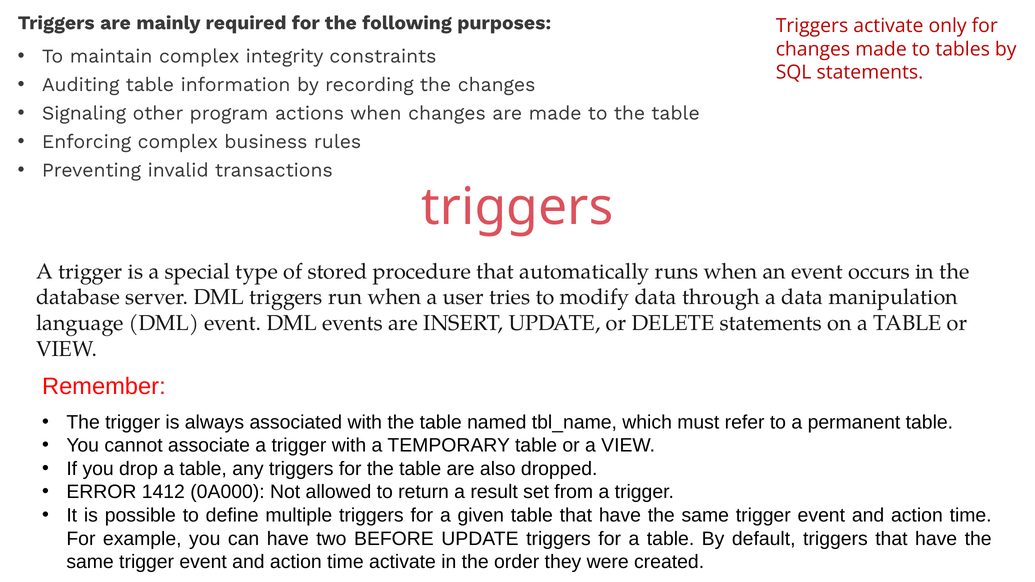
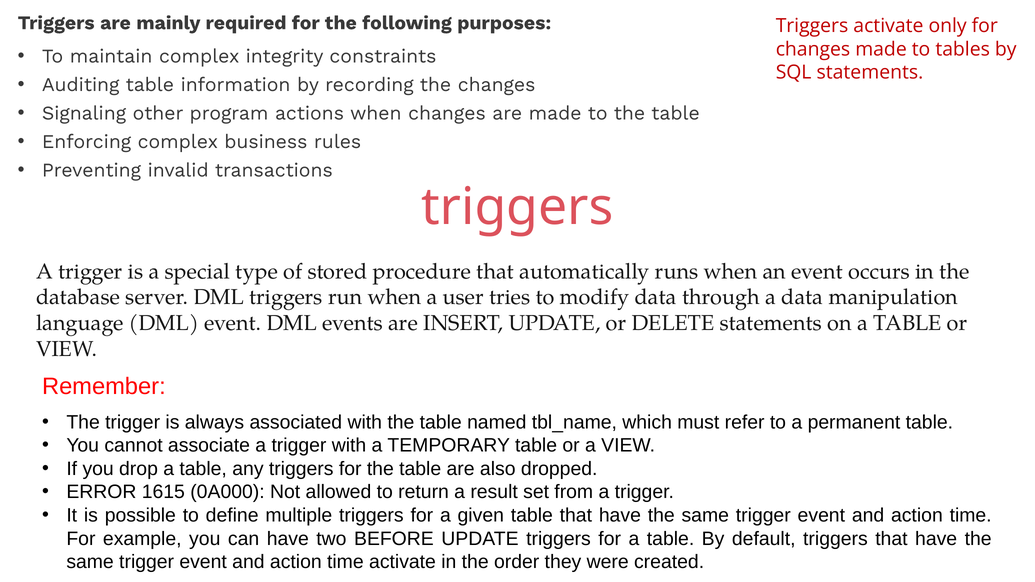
1412: 1412 -> 1615
